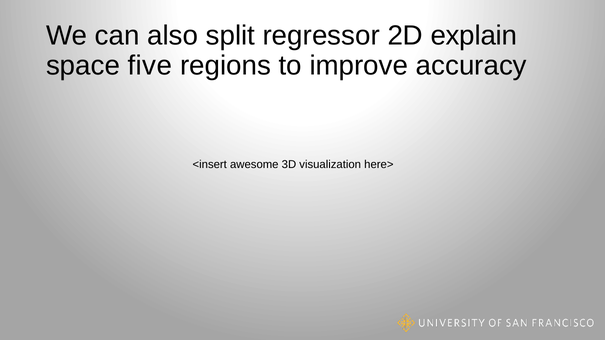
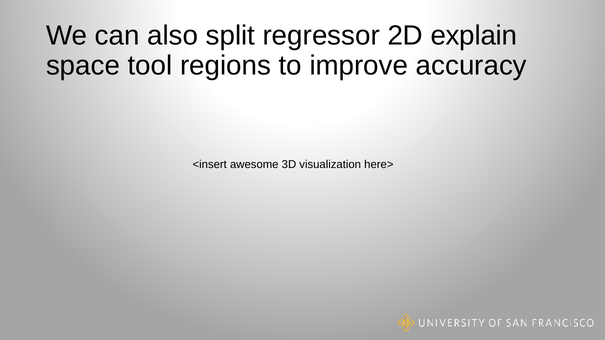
five: five -> tool
